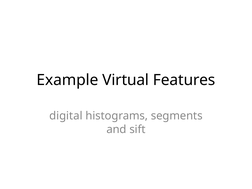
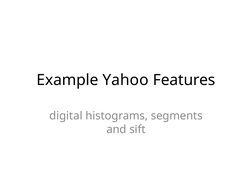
Virtual: Virtual -> Yahoo
